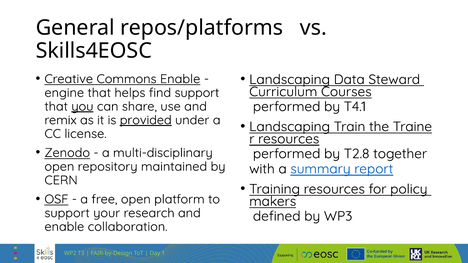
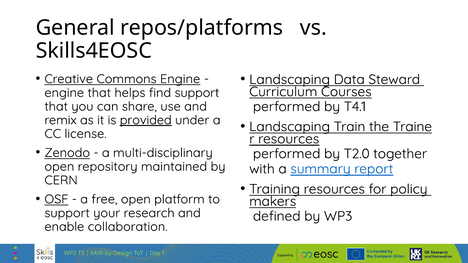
Commons Enable: Enable -> Engine
you underline: present -> none
T2.8: T2.8 -> T2.0
